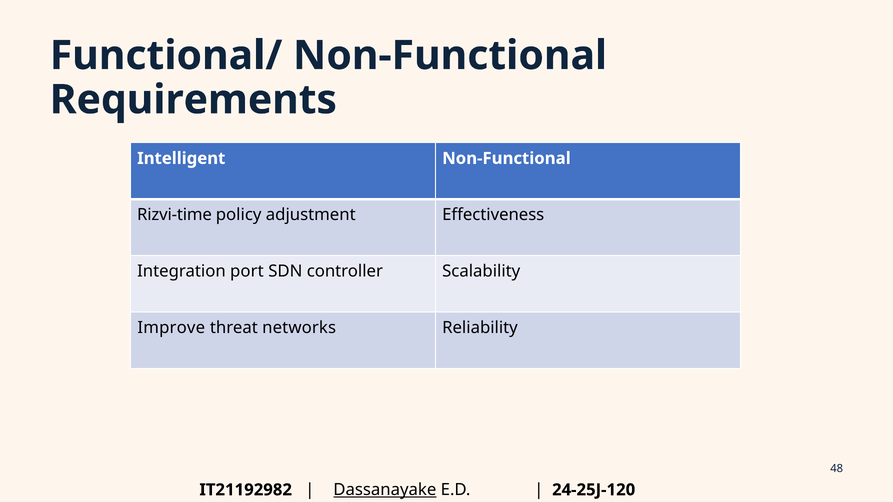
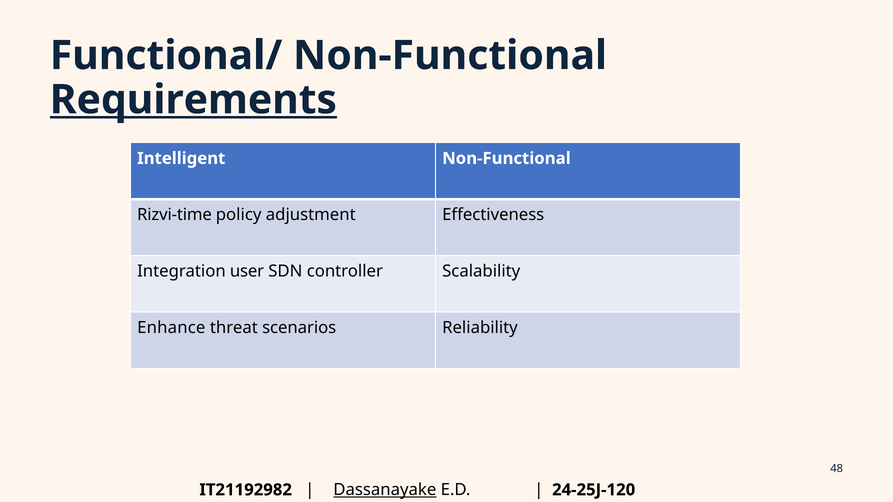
Requirements underline: none -> present
port: port -> user
Improve: Improve -> Enhance
networks: networks -> scenarios
